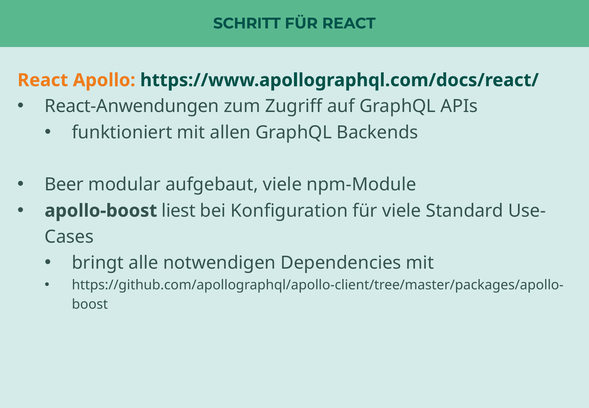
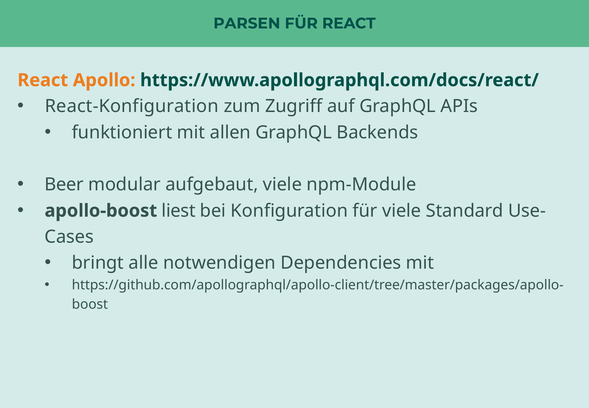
SCHRITT: SCHRITT -> PARSEN
React-Anwendungen: React-Anwendungen -> React-Konfiguration
